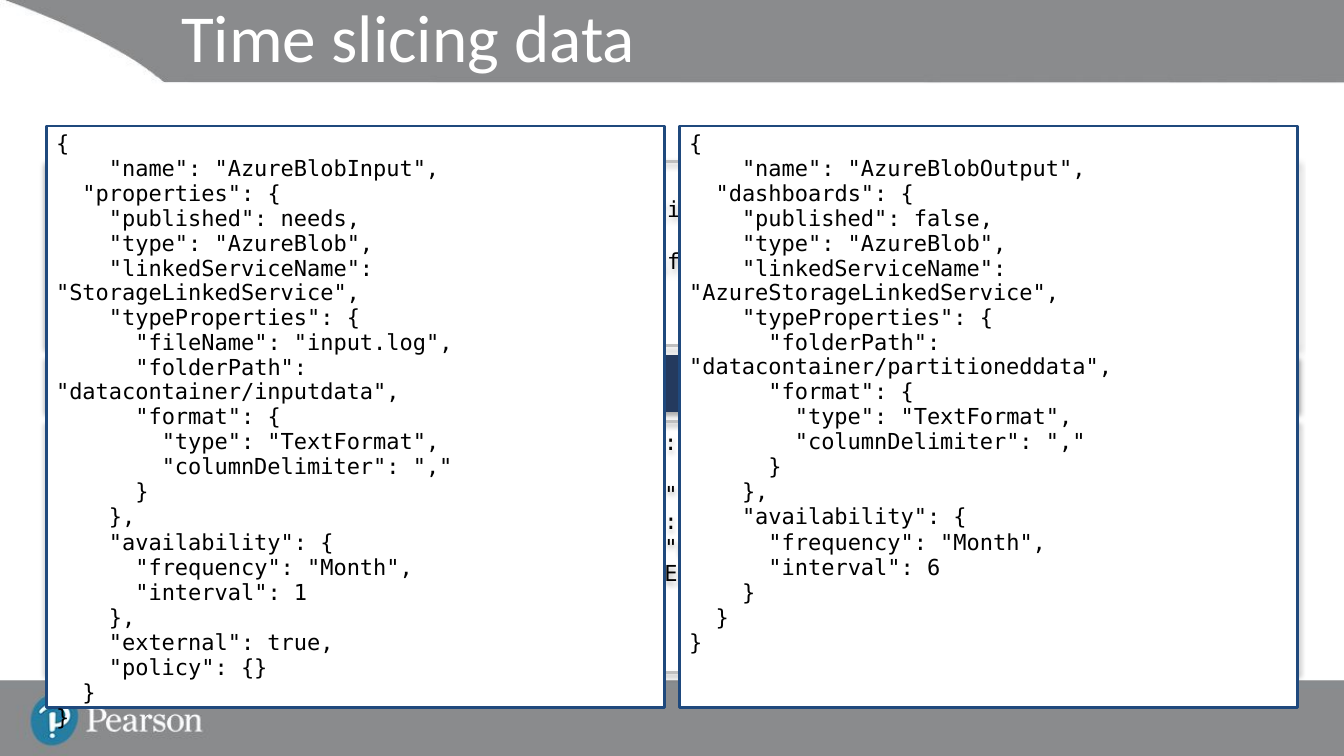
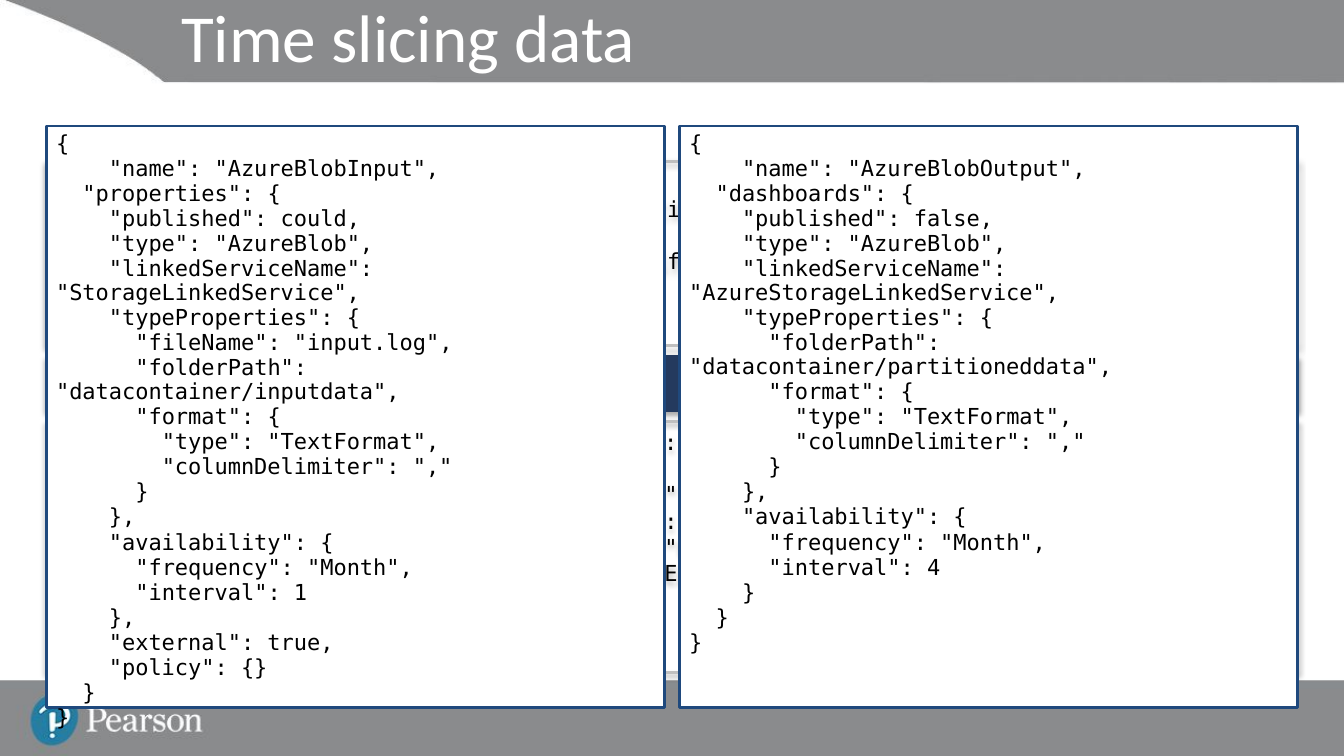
needs: needs -> could
6: 6 -> 4
